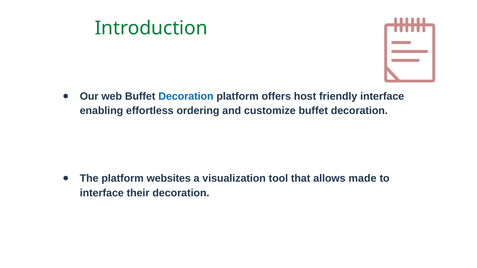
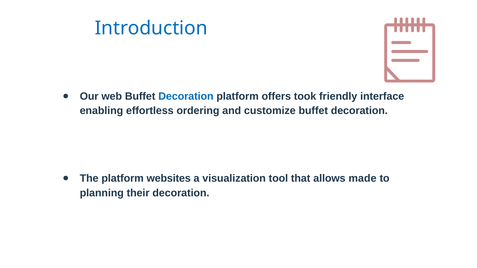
Introduction colour: green -> blue
host: host -> took
interface at (102, 193): interface -> planning
